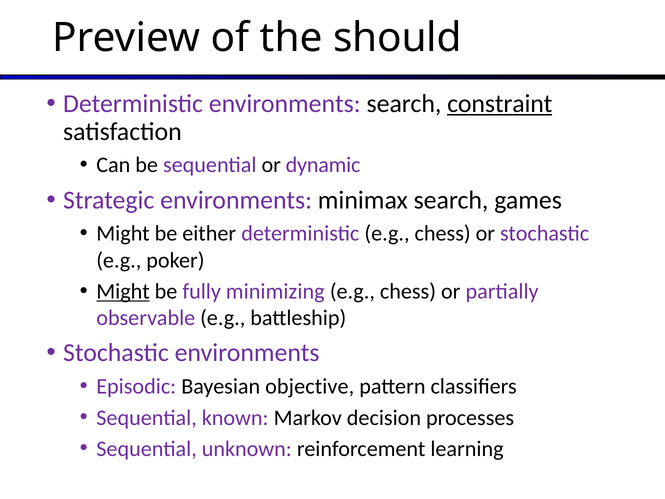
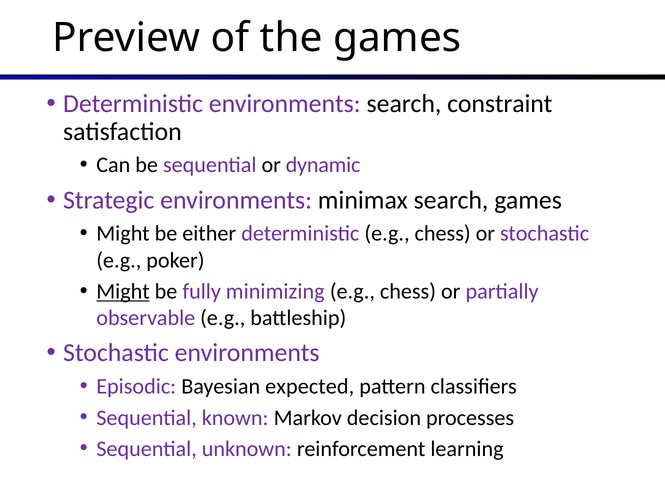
the should: should -> games
constraint underline: present -> none
objective: objective -> expected
